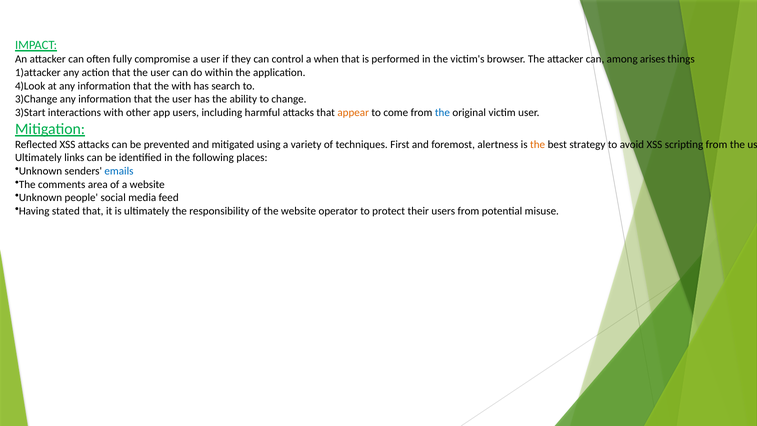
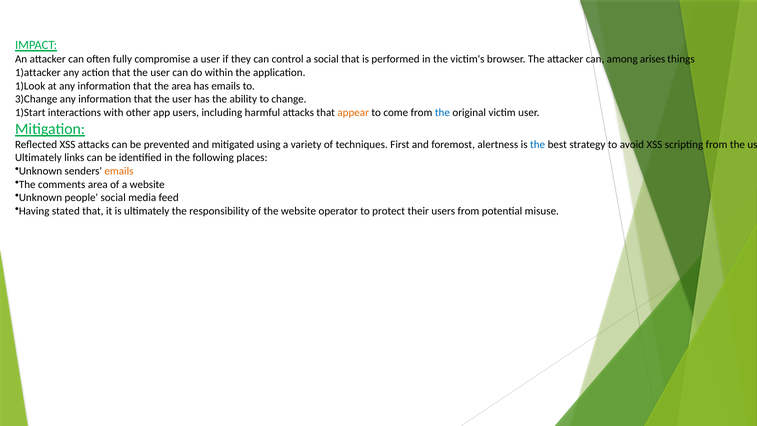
a when: when -> social
4)Look: 4)Look -> 1)Look
the with: with -> area
has search: search -> emails
3)Start: 3)Start -> 1)Start
the at (538, 145) colour: orange -> blue
emails at (119, 171) colour: blue -> orange
